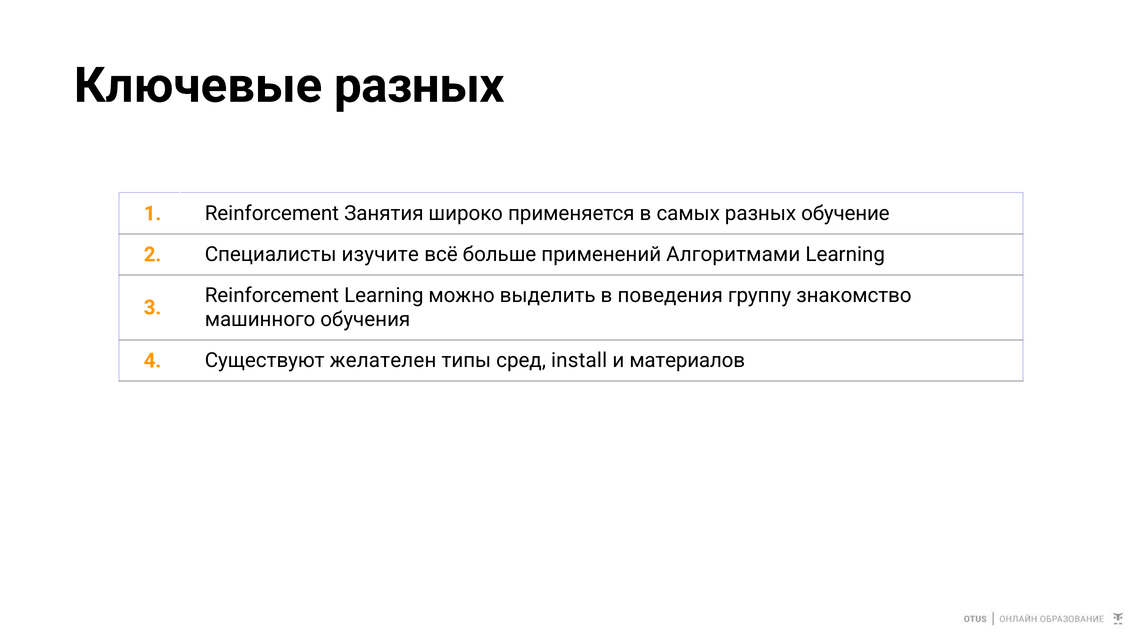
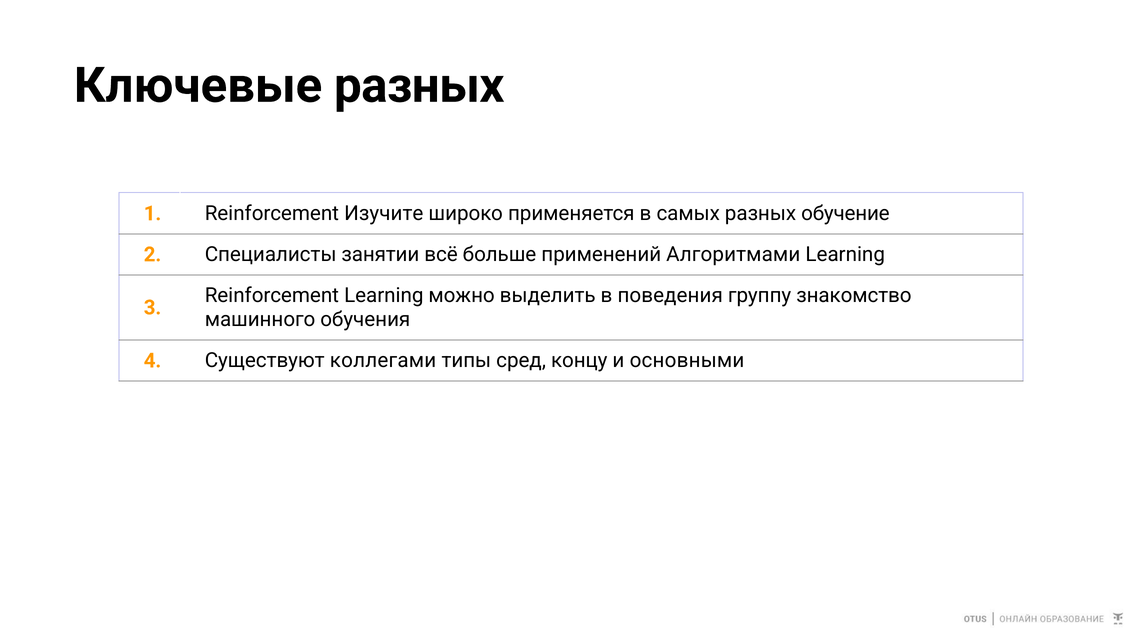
Занятия: Занятия -> Изучите
изучите: изучите -> занятии
желателен: желателен -> коллегами
install: install -> концу
материалов: материалов -> основными
